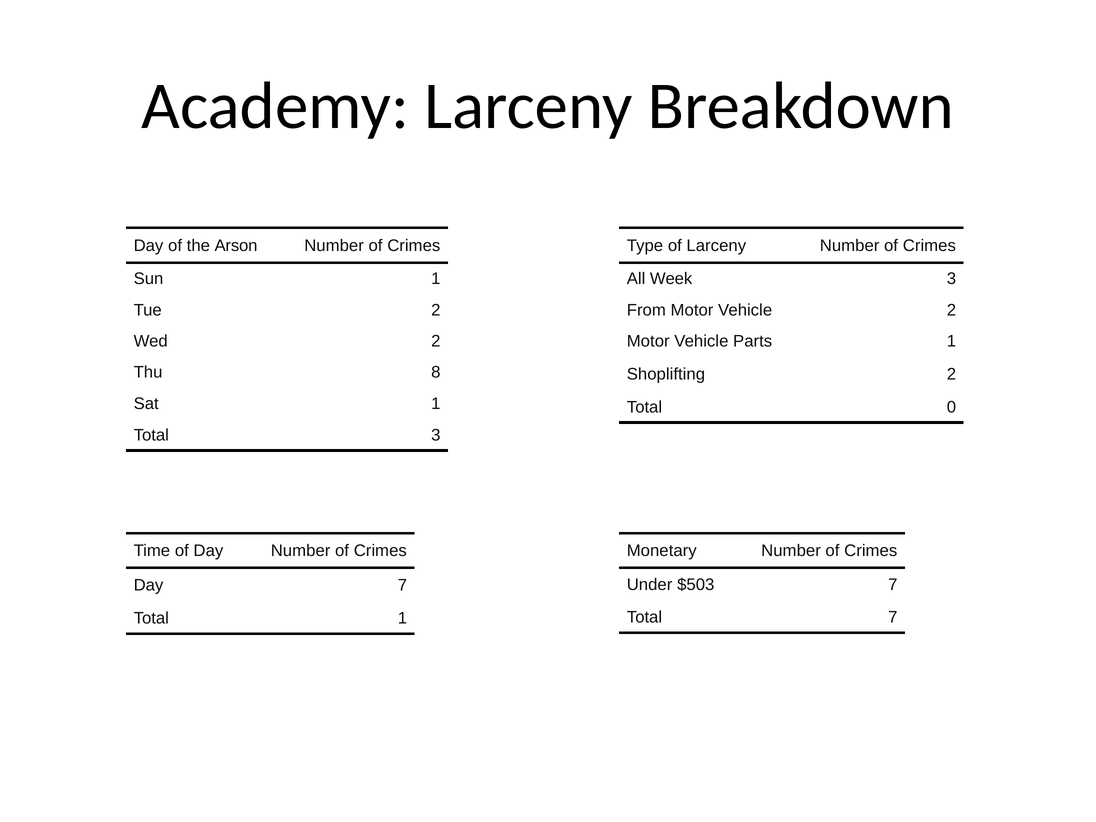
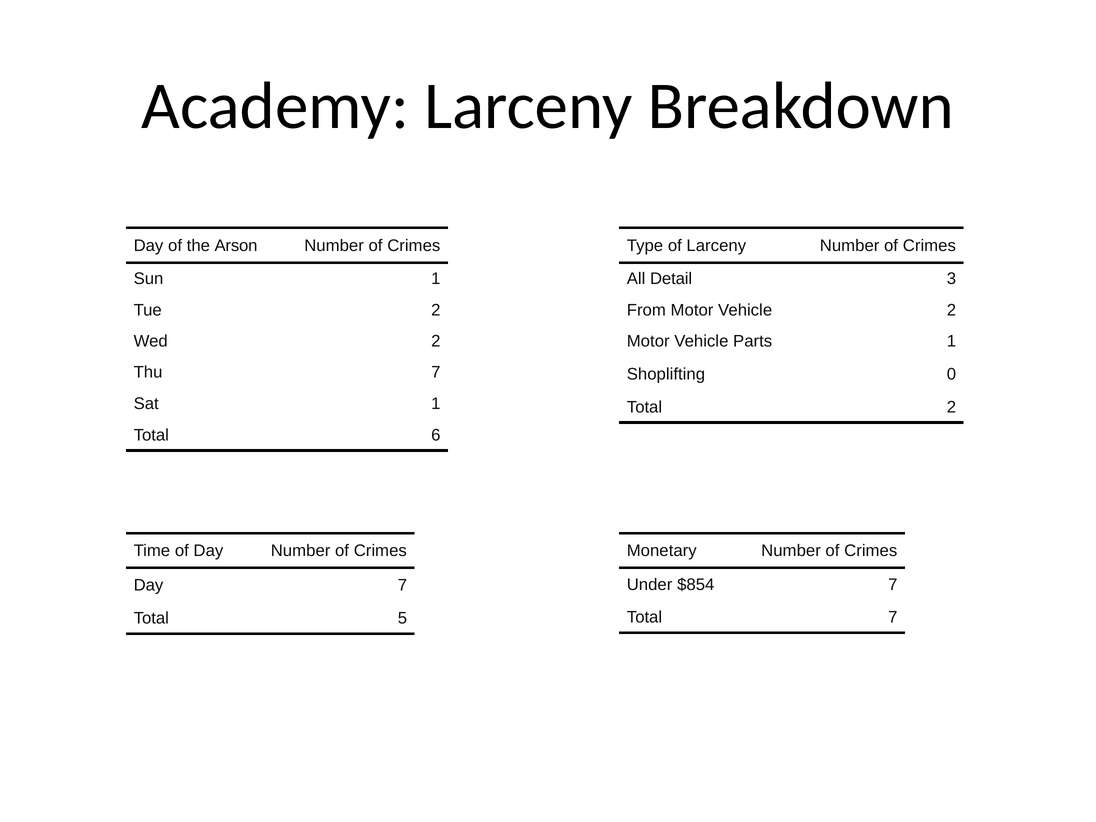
Week: Week -> Detail
Thu 8: 8 -> 7
Shoplifting 2: 2 -> 0
Total 0: 0 -> 2
Total 3: 3 -> 6
$503: $503 -> $854
Total 1: 1 -> 5
